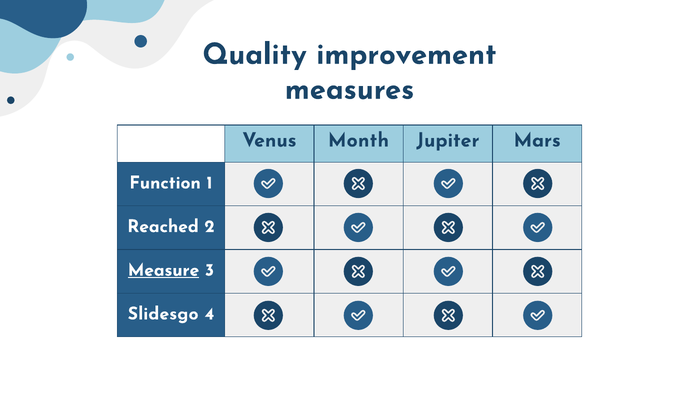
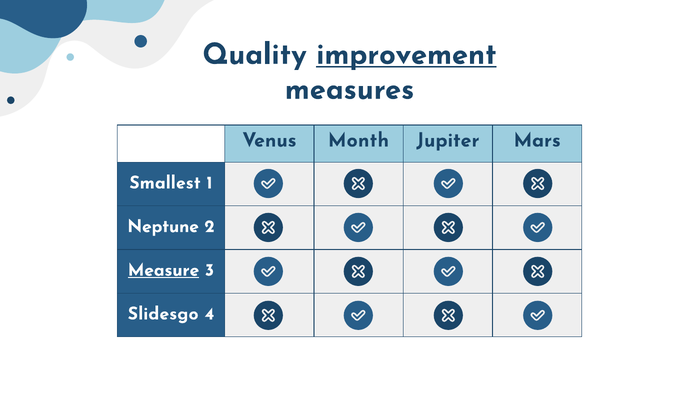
improvement underline: none -> present
Function: Function -> Smallest
Reached: Reached -> Neptune
